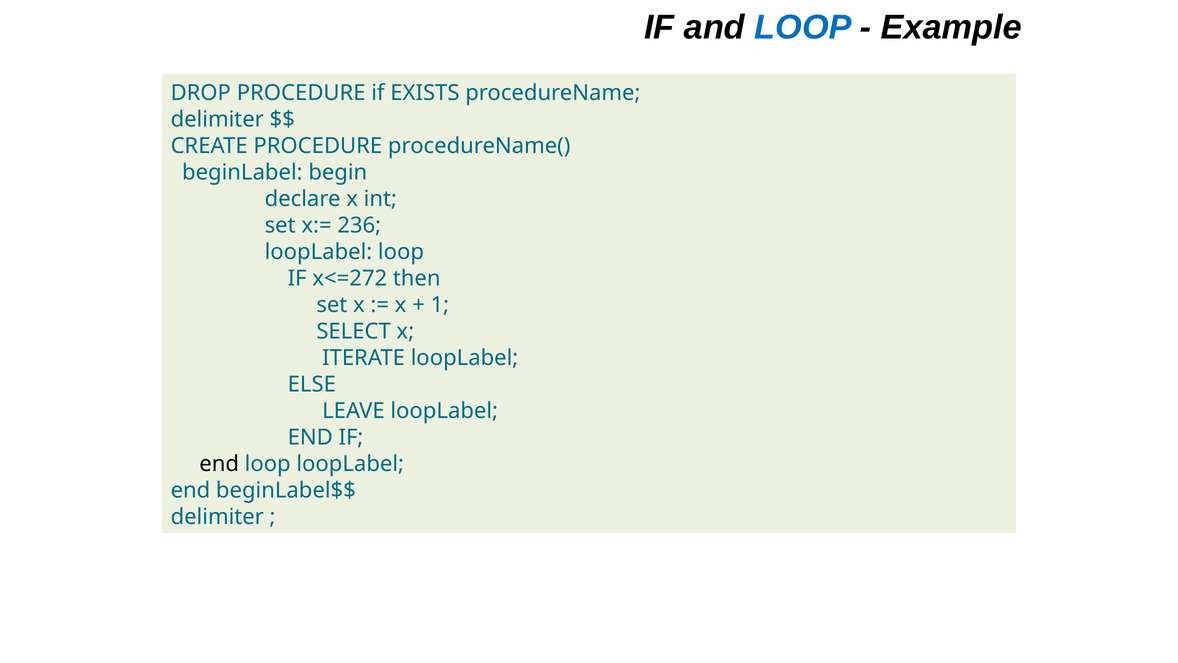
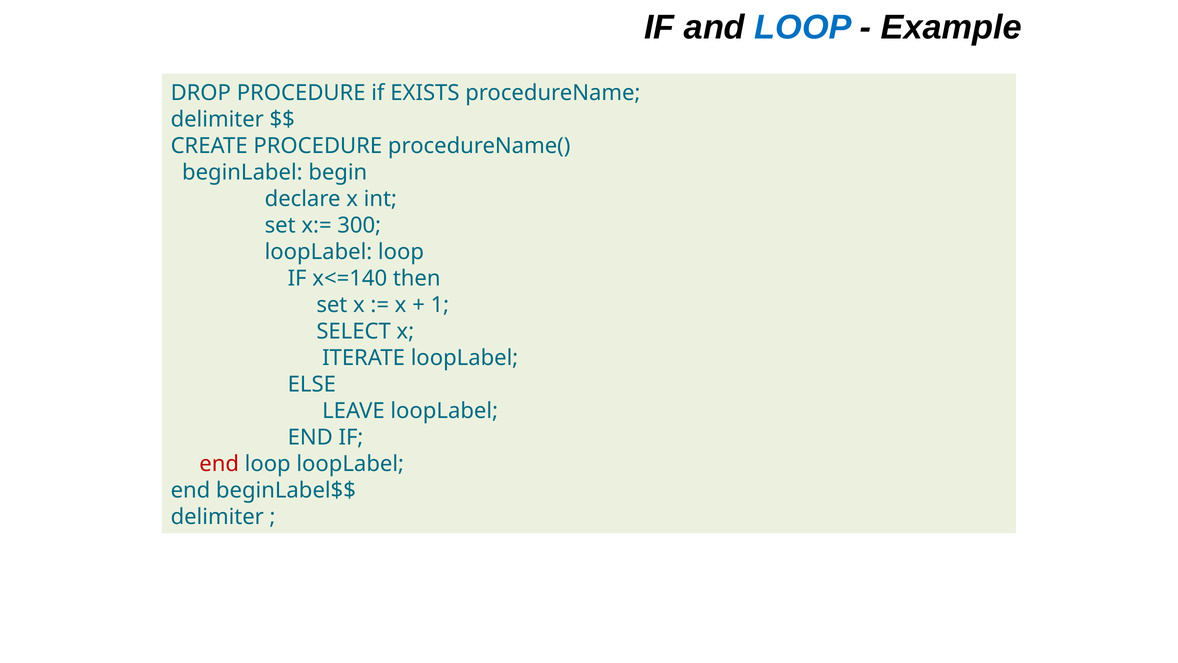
236: 236 -> 300
x<=272: x<=272 -> x<=140
end at (219, 464) colour: black -> red
